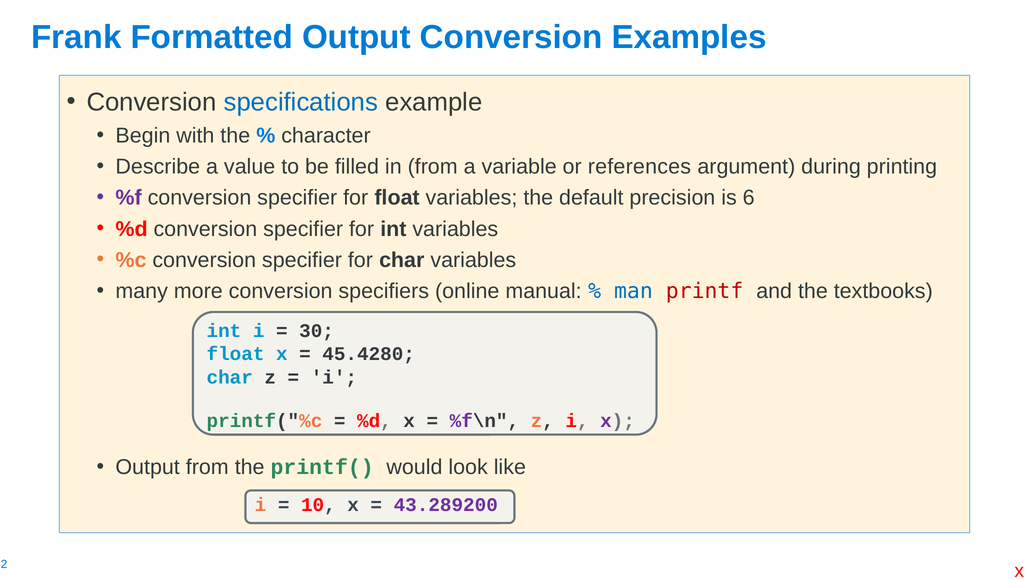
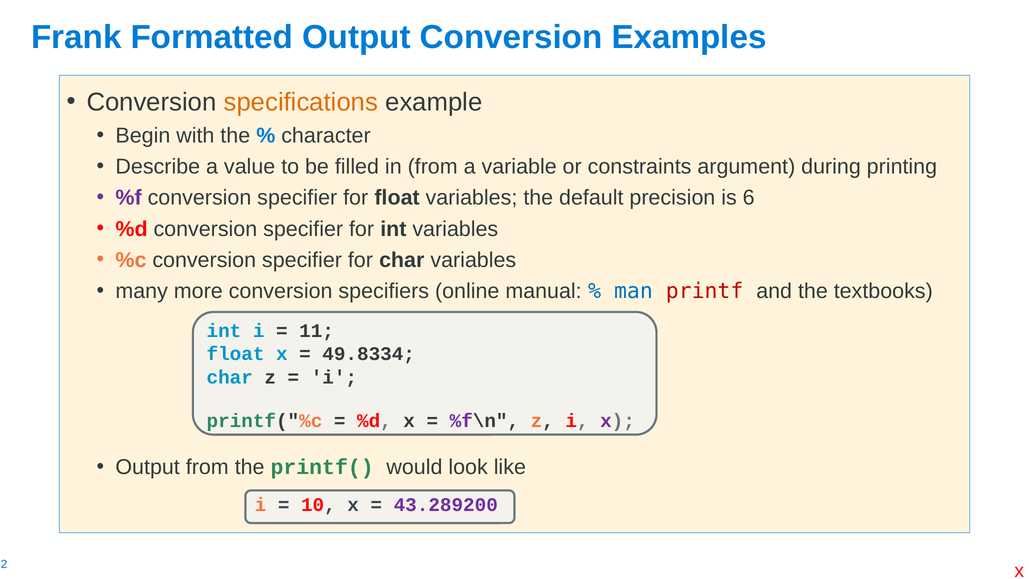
specifications colour: blue -> orange
references: references -> constraints
30: 30 -> 11
45.4280: 45.4280 -> 49.8334
